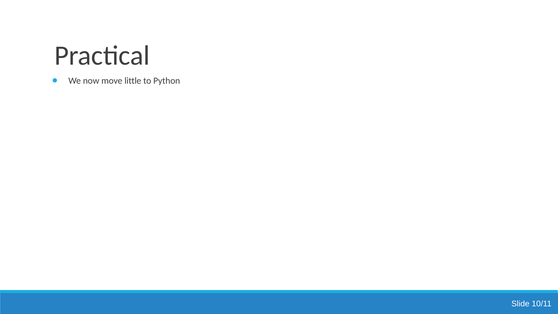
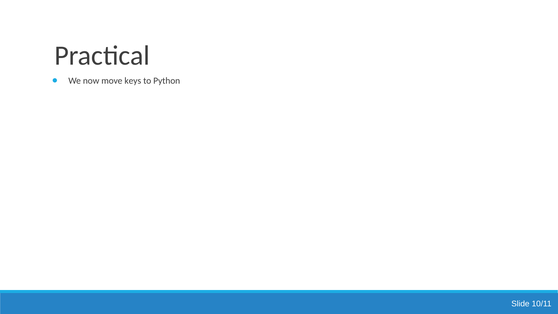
little: little -> keys
